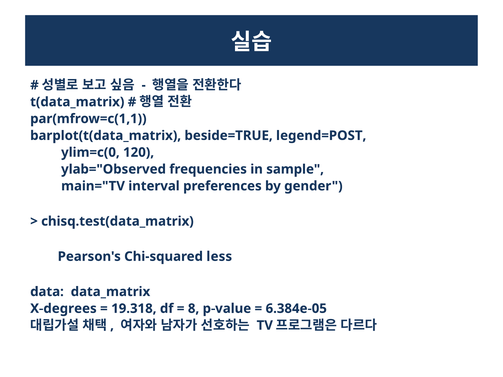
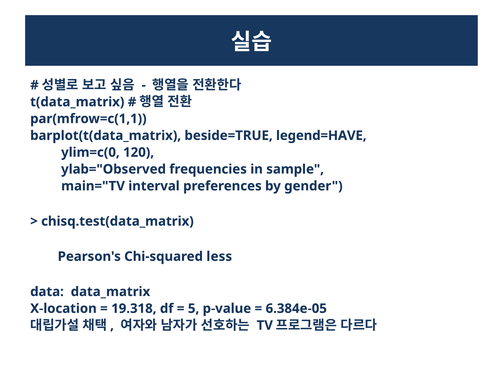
legend=POST: legend=POST -> legend=HAVE
X-degrees: X-degrees -> X-location
8: 8 -> 5
